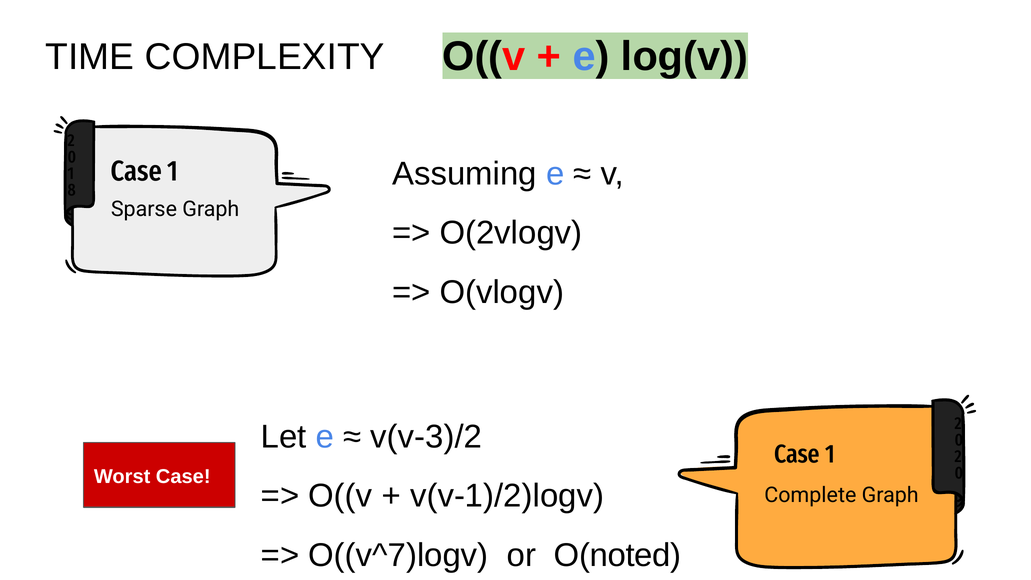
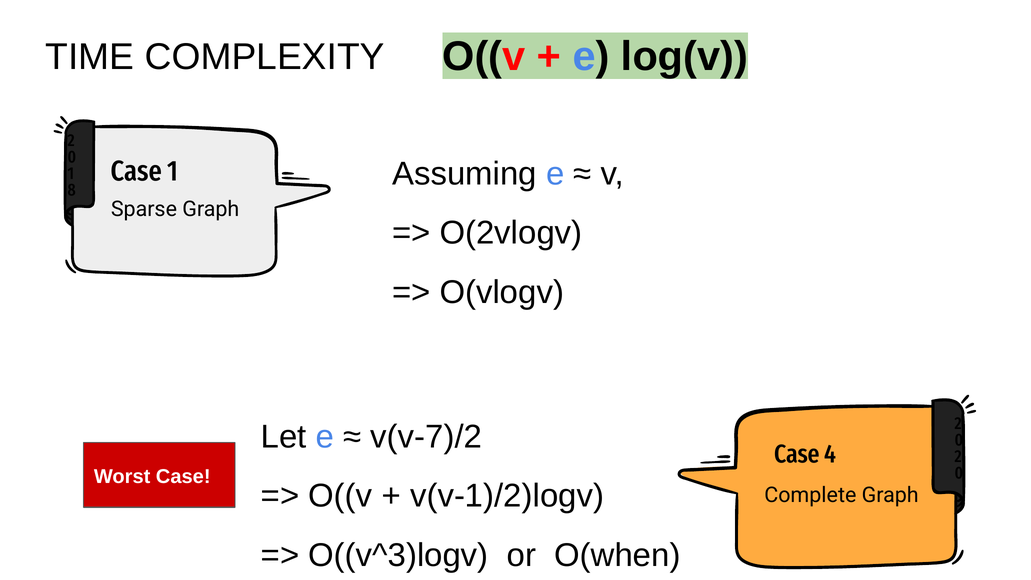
v(v-3)/2: v(v-3)/2 -> v(v-7)/2
1 at (830, 454): 1 -> 4
O((v^7)logv: O((v^7)logv -> O((v^3)logv
O(noted: O(noted -> O(when
